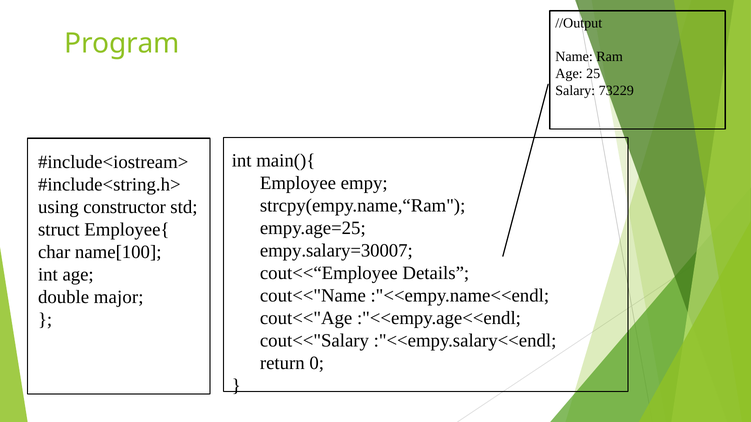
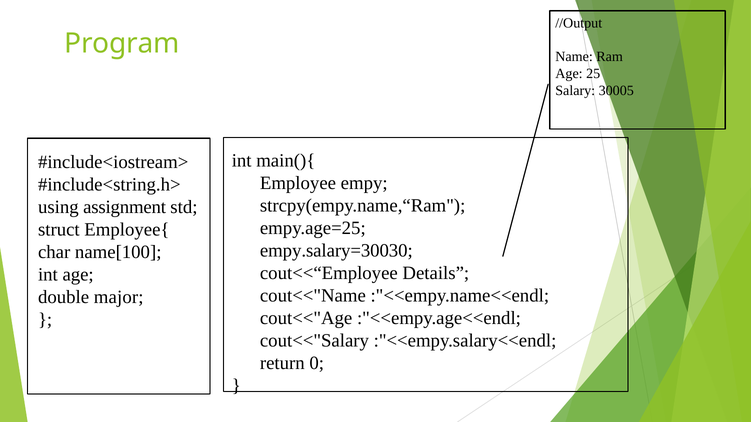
73229: 73229 -> 30005
constructor: constructor -> assignment
empy.salary=30007: empy.salary=30007 -> empy.salary=30030
